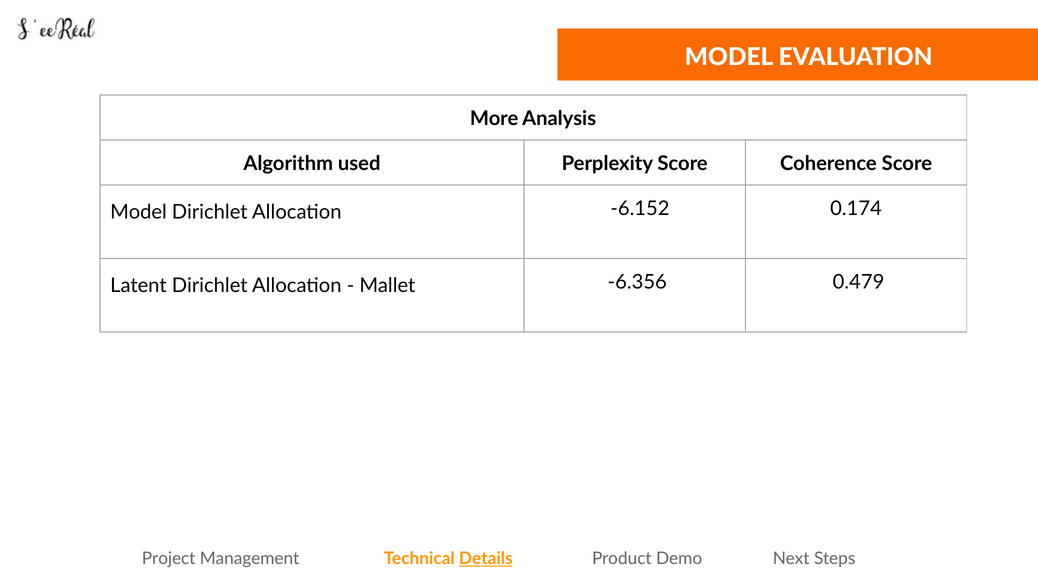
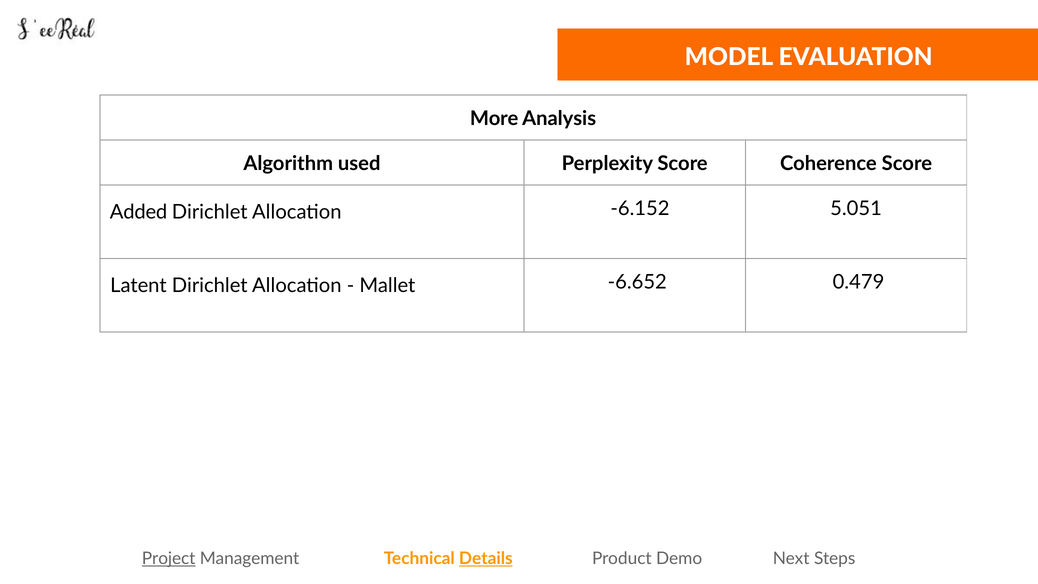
Model at (139, 212): Model -> Added
0.174: 0.174 -> 5.051
-6.356: -6.356 -> -6.652
Project underline: none -> present
